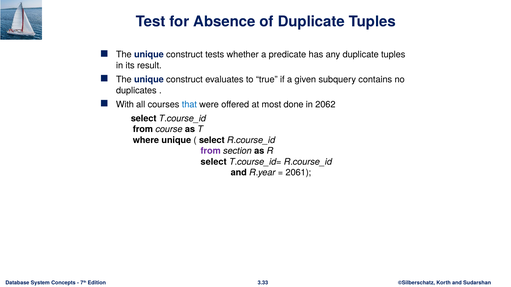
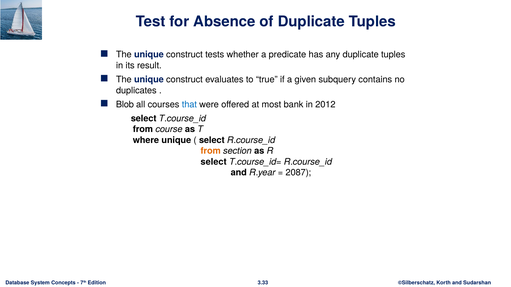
With: With -> Blob
done: done -> bank
2062: 2062 -> 2012
from at (211, 151) colour: purple -> orange
2061: 2061 -> 2087
